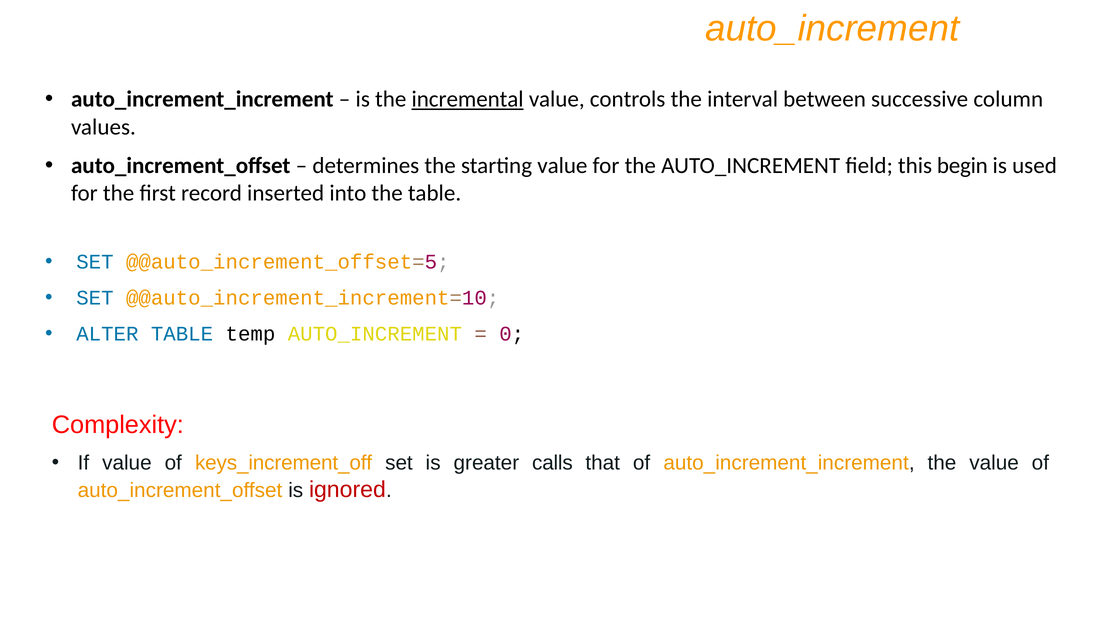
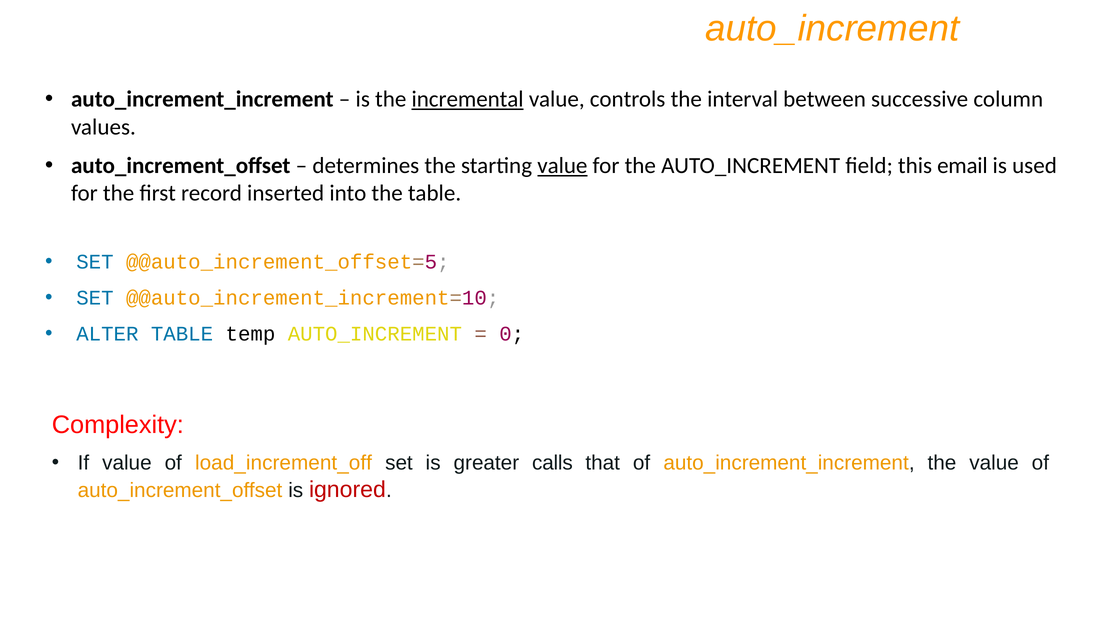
value at (562, 166) underline: none -> present
begin: begin -> email
keys_increment_off: keys_increment_off -> load_increment_off
